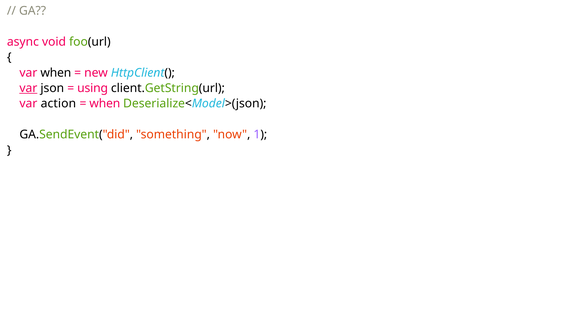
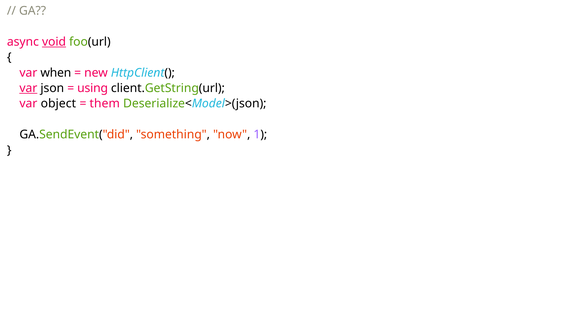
void underline: none -> present
action: action -> object
when at (105, 104): when -> them
